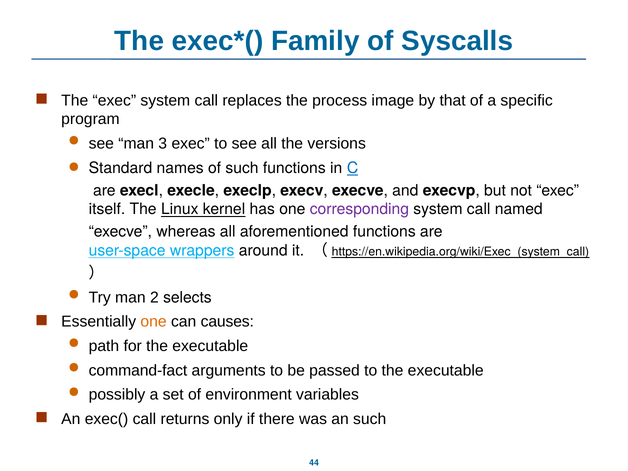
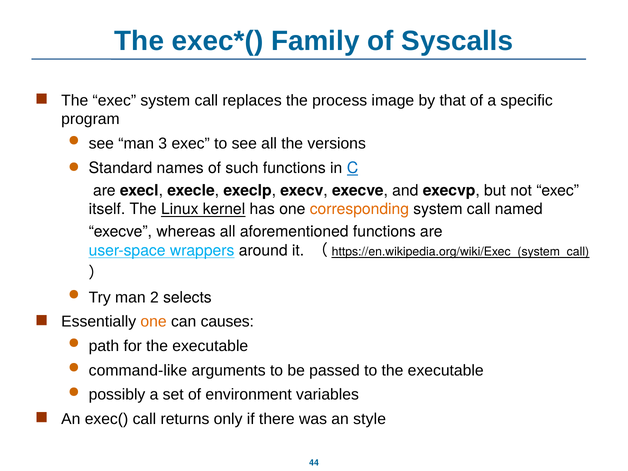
corresponding colour: purple -> orange
command-fact: command-fact -> command-like
an such: such -> style
